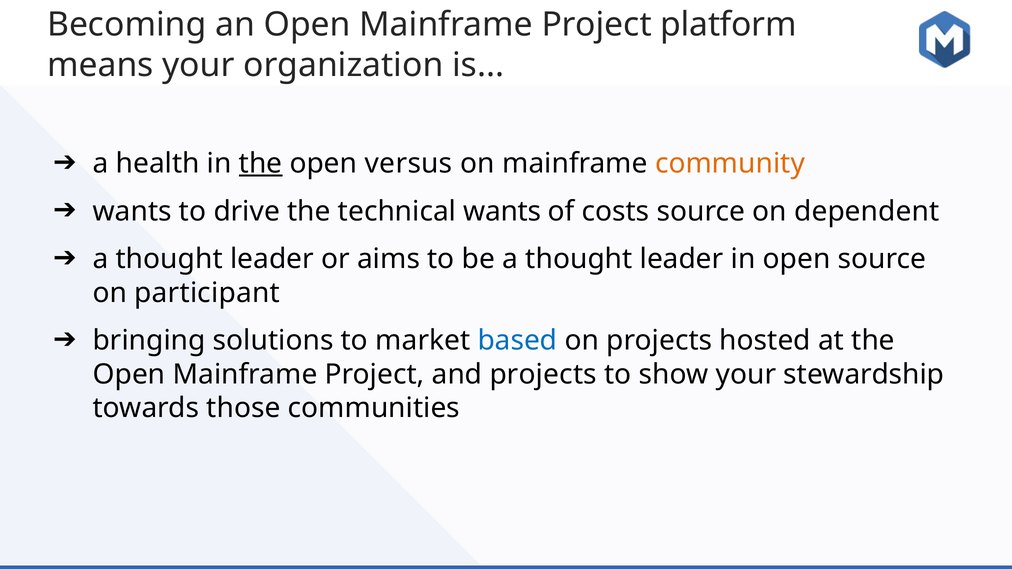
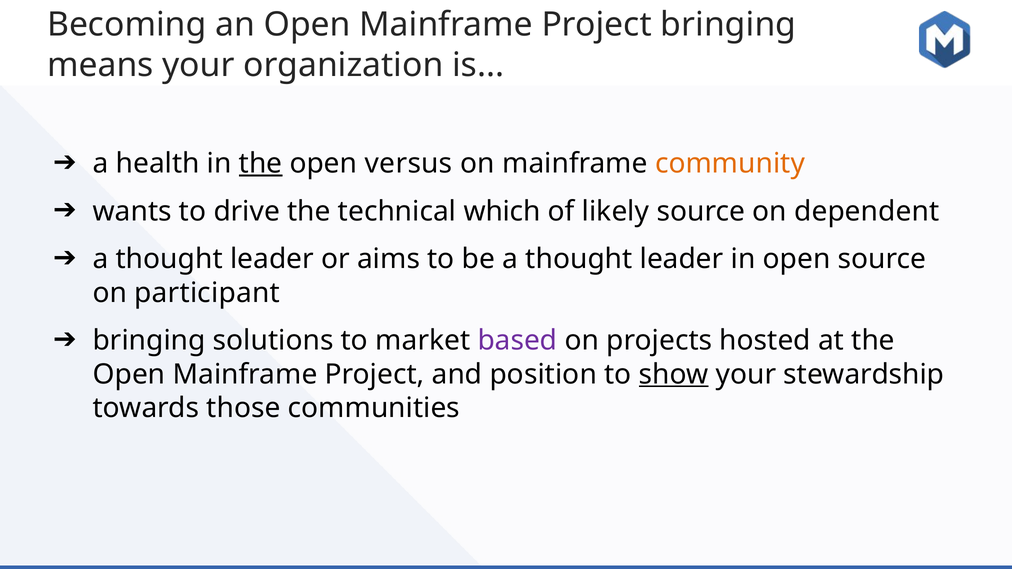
Project platform: platform -> bringing
technical wants: wants -> which
costs: costs -> likely
based colour: blue -> purple
and projects: projects -> position
show underline: none -> present
